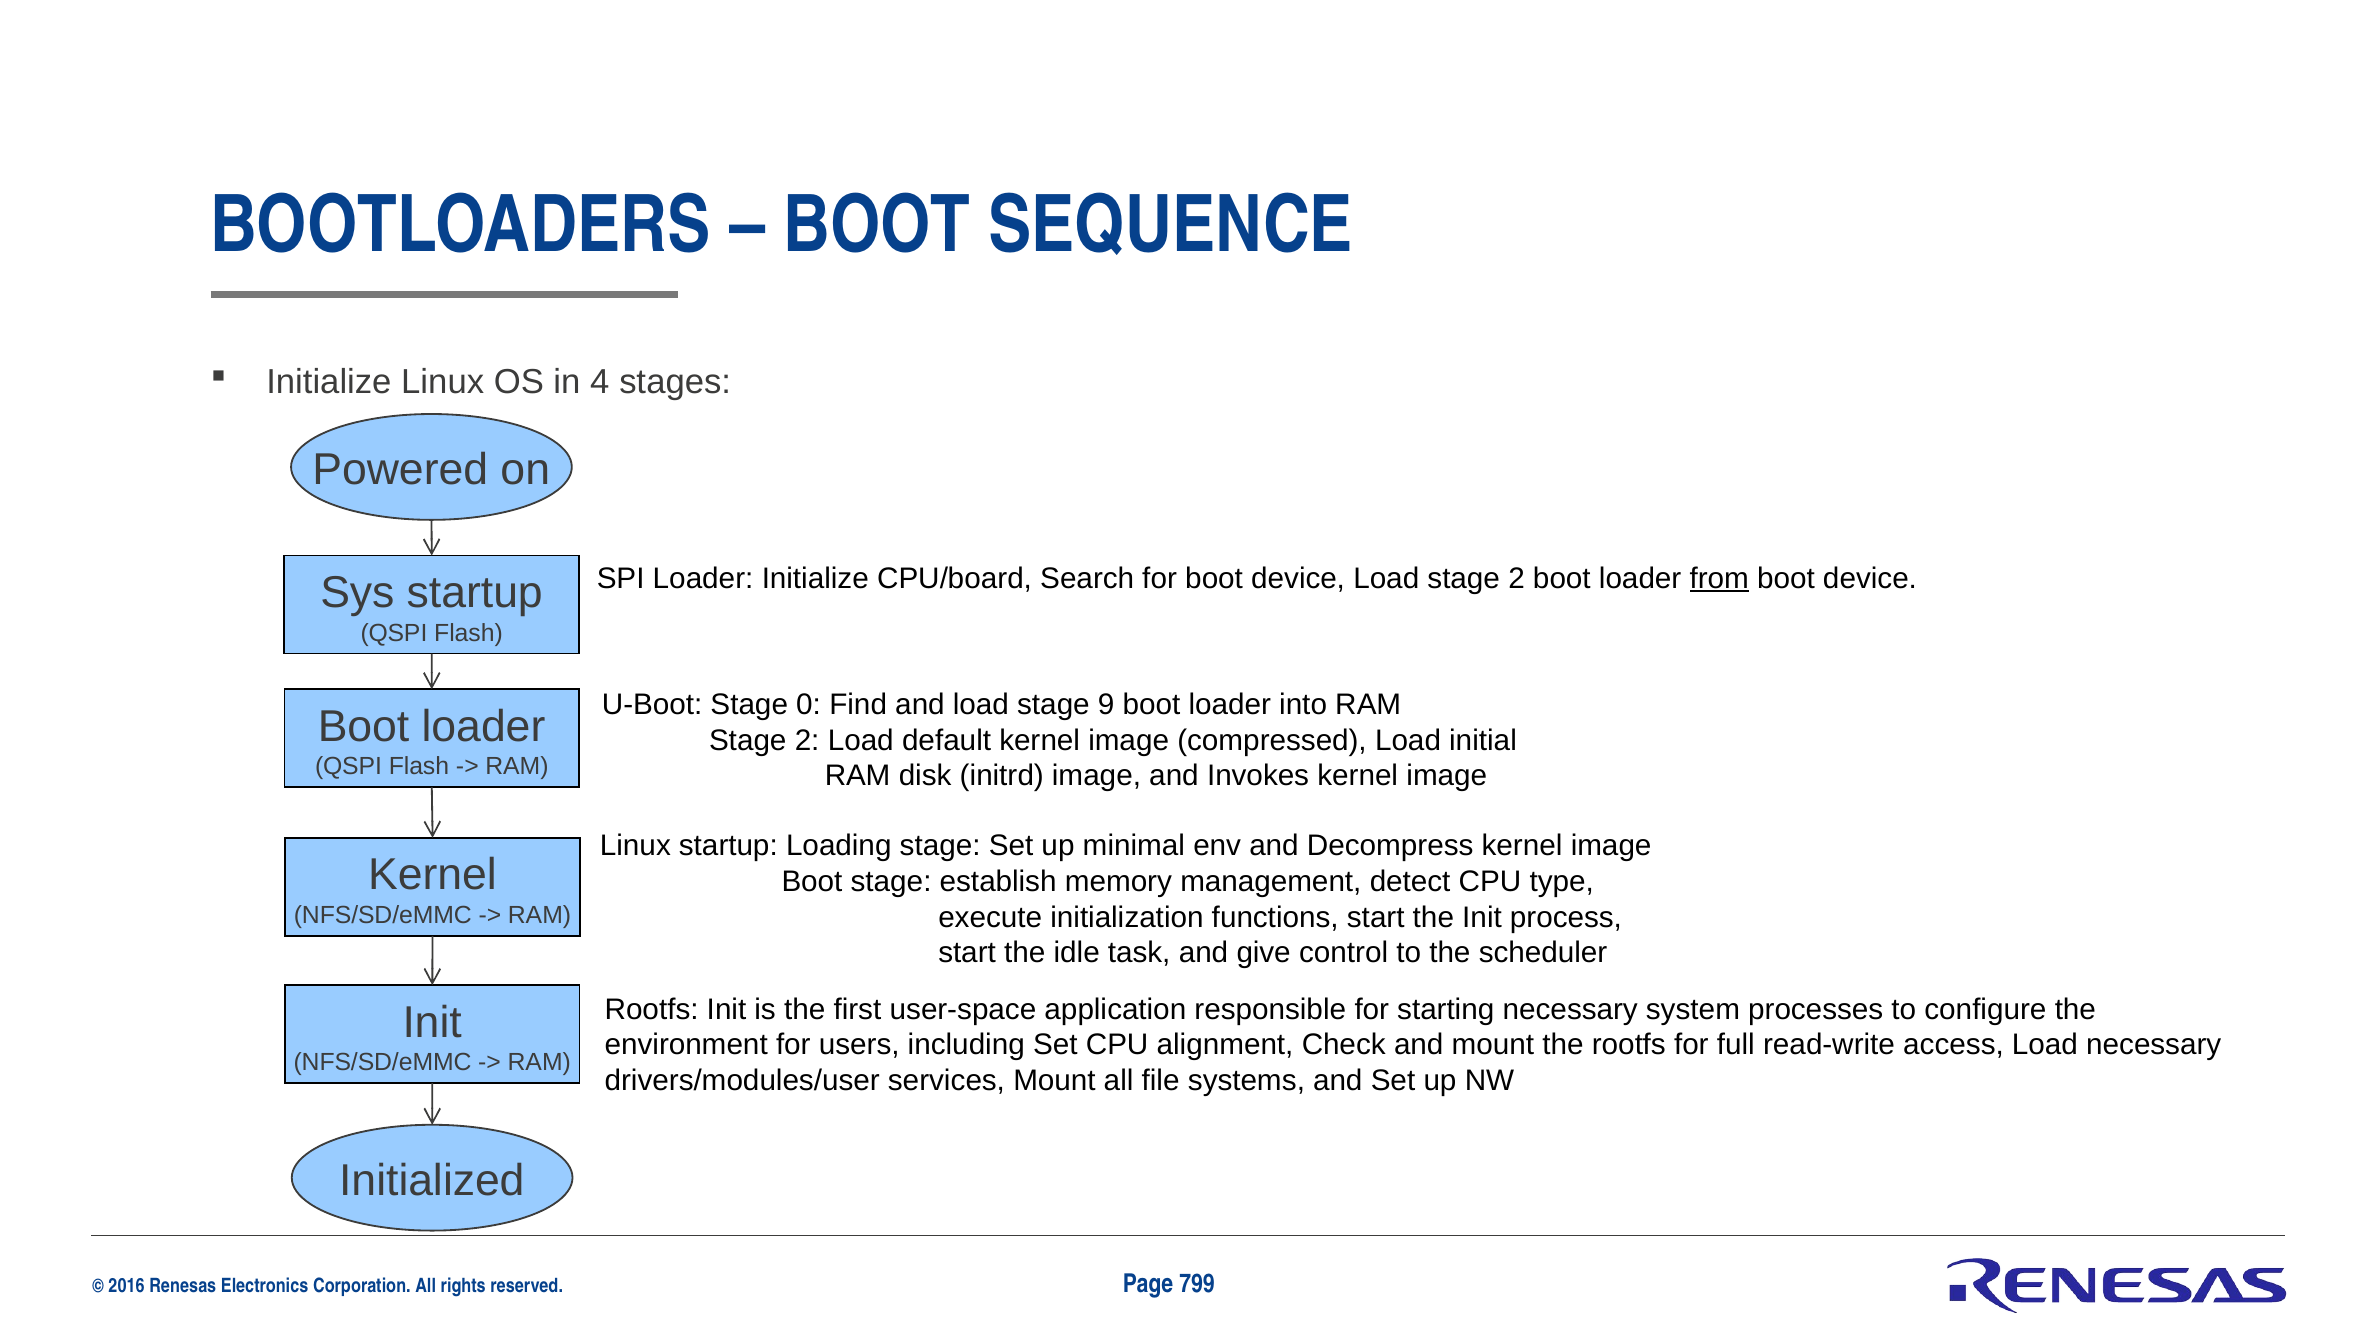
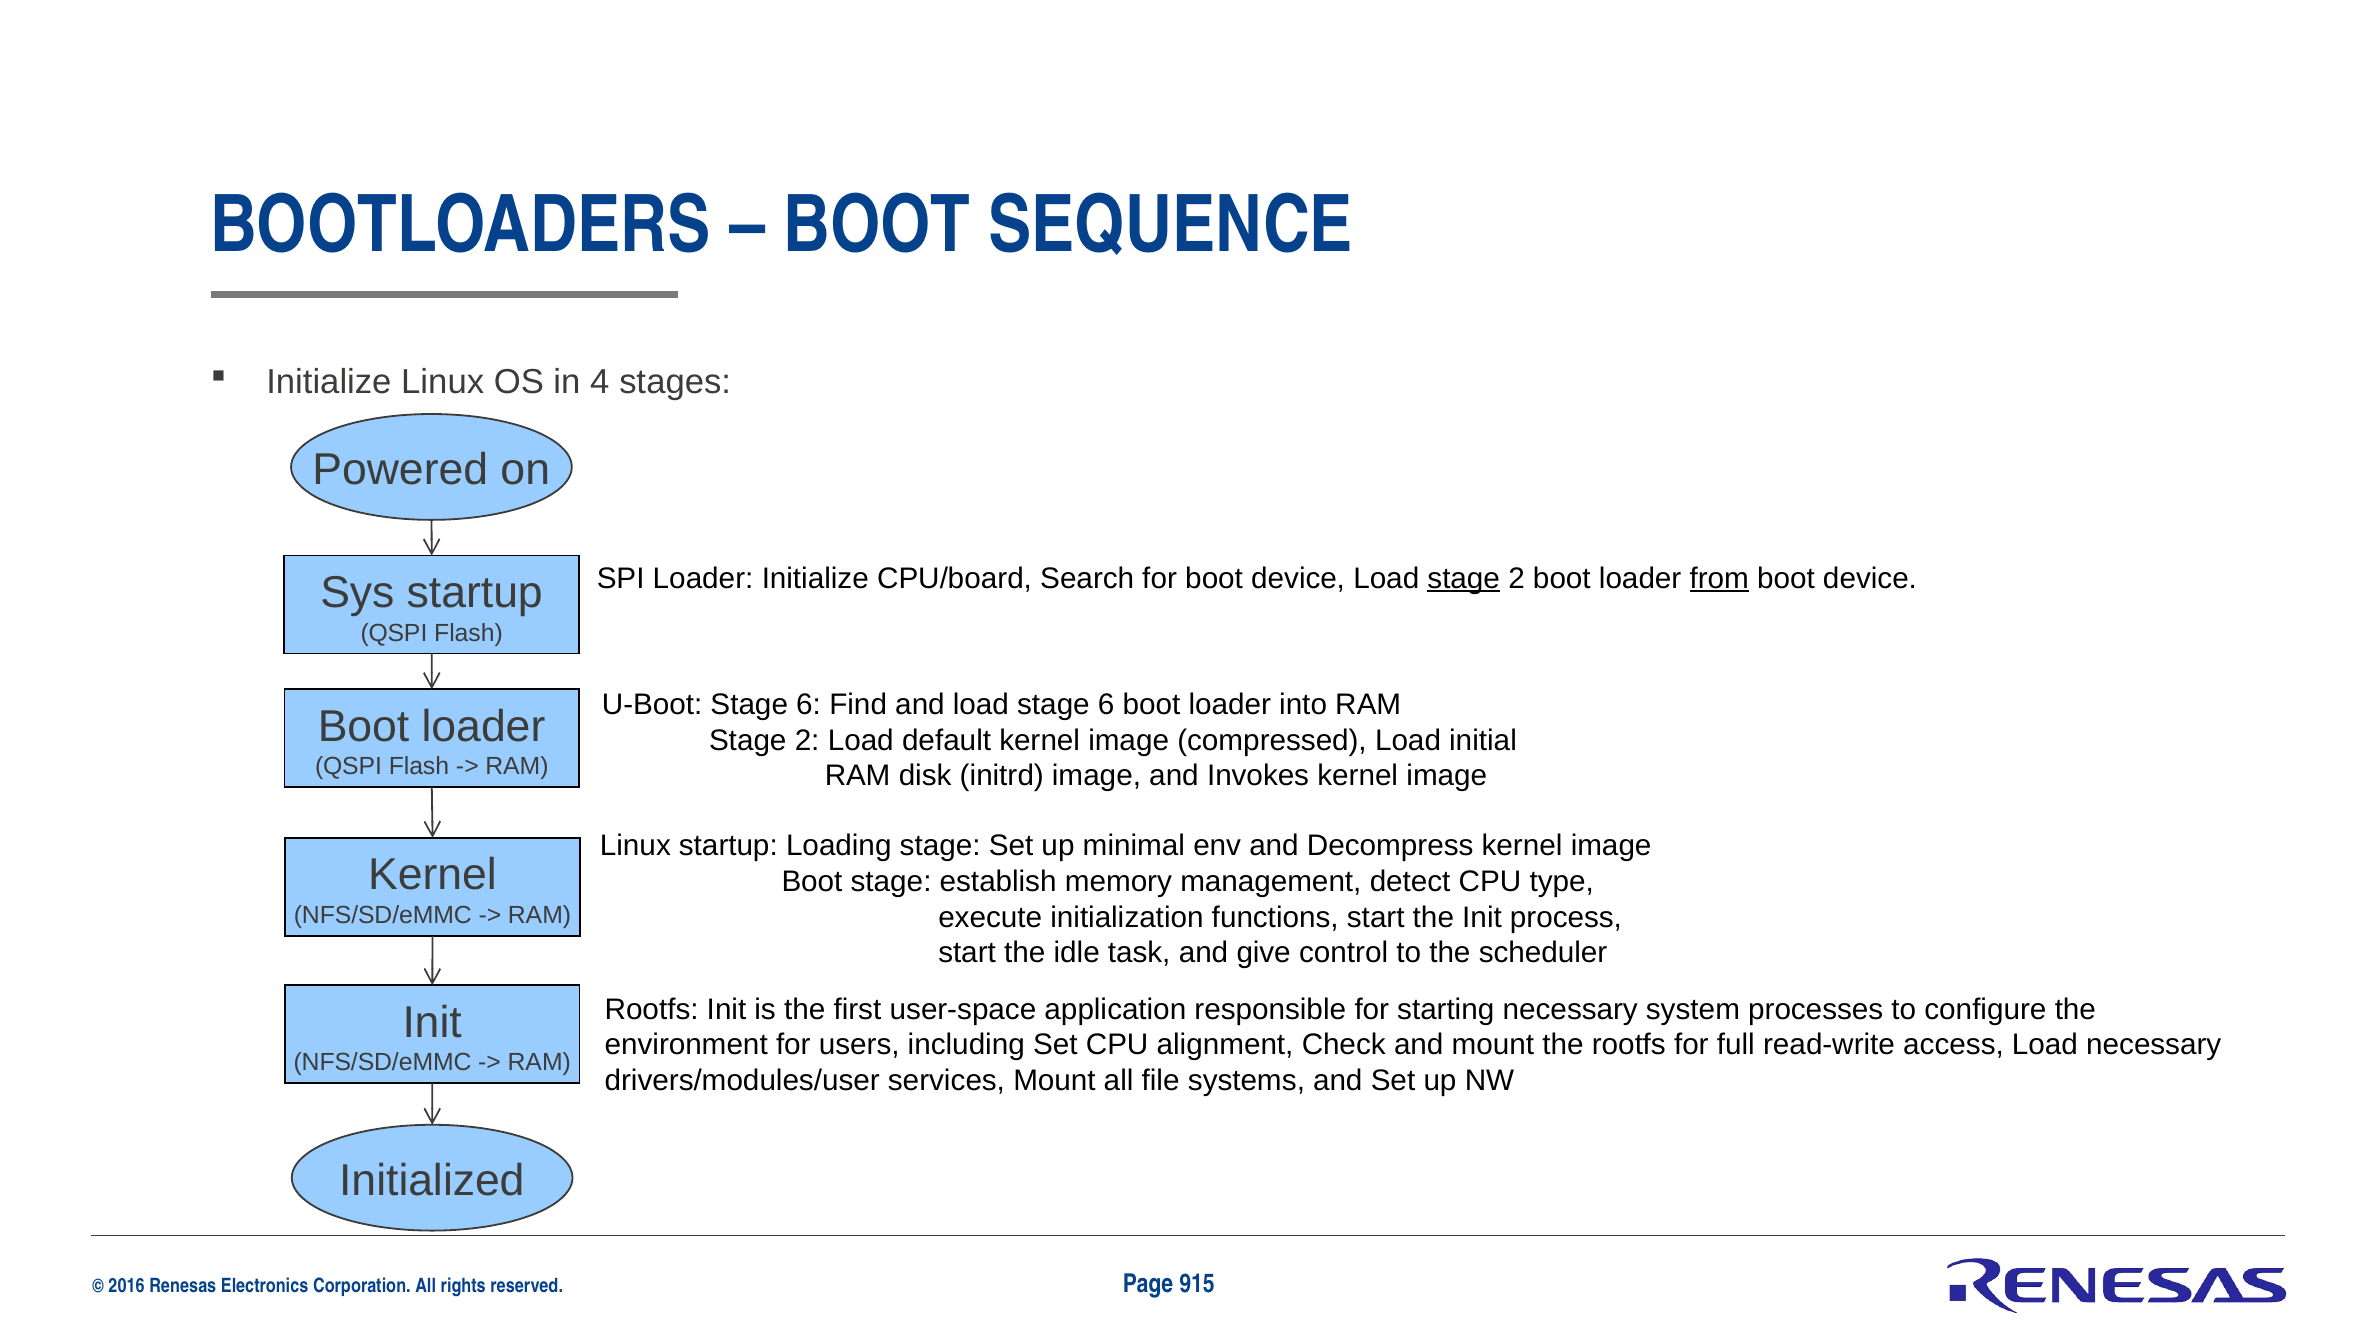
stage at (1464, 579) underline: none -> present
U-Boot Stage 0: 0 -> 6
load stage 9: 9 -> 6
799: 799 -> 915
